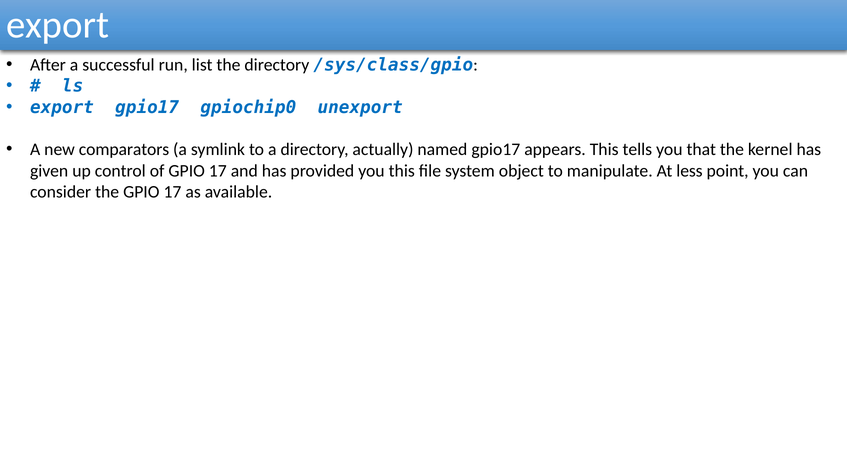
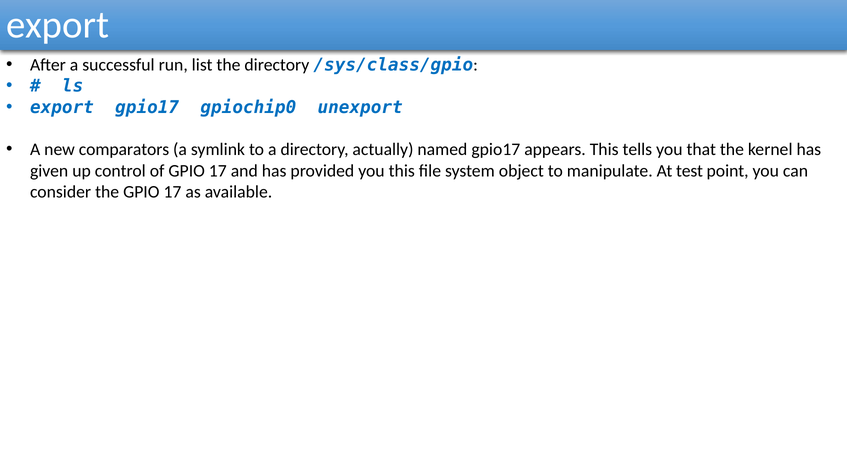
less: less -> test
